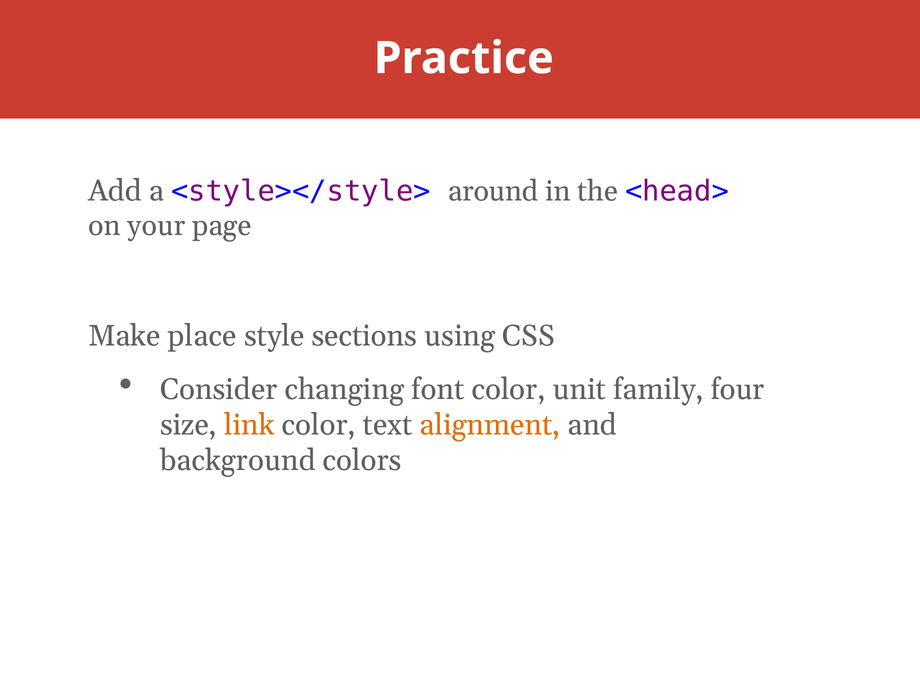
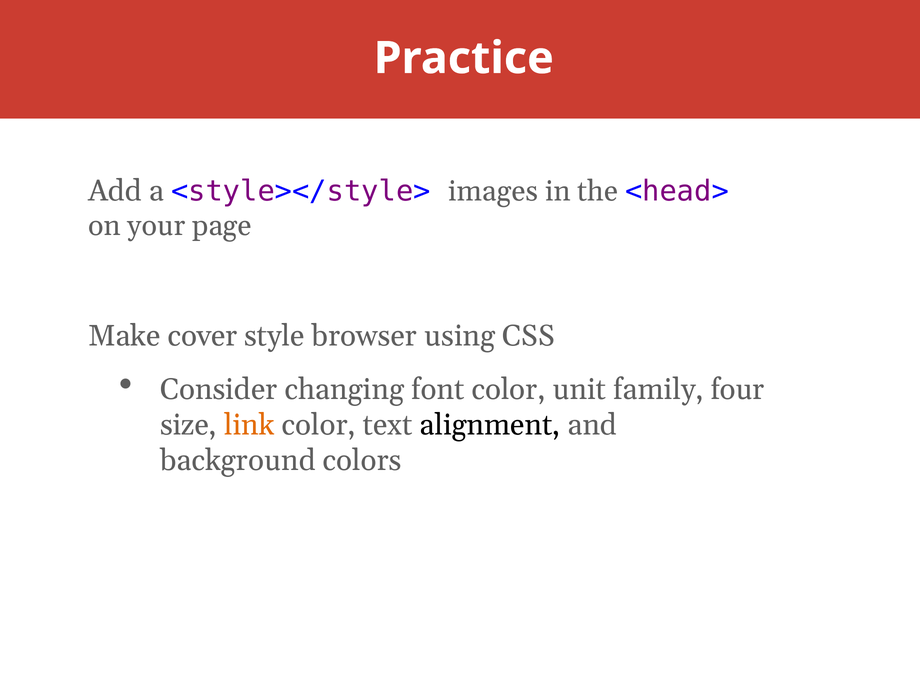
around: around -> images
place: place -> cover
sections: sections -> browser
alignment colour: orange -> black
